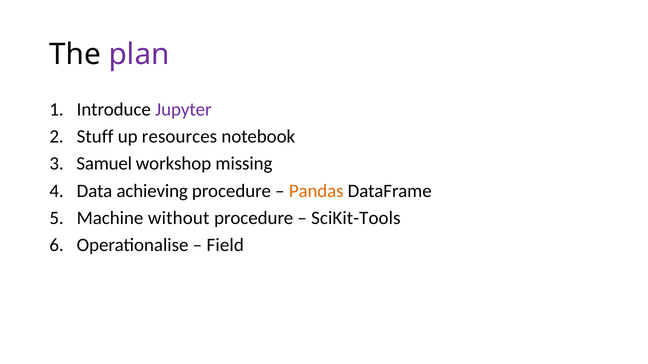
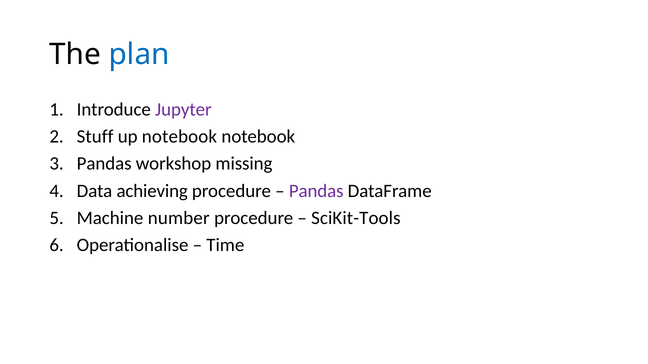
plan colour: purple -> blue
up resources: resources -> notebook
Samuel at (104, 164): Samuel -> Pandas
Pandas at (316, 191) colour: orange -> purple
without: without -> number
Field: Field -> Time
